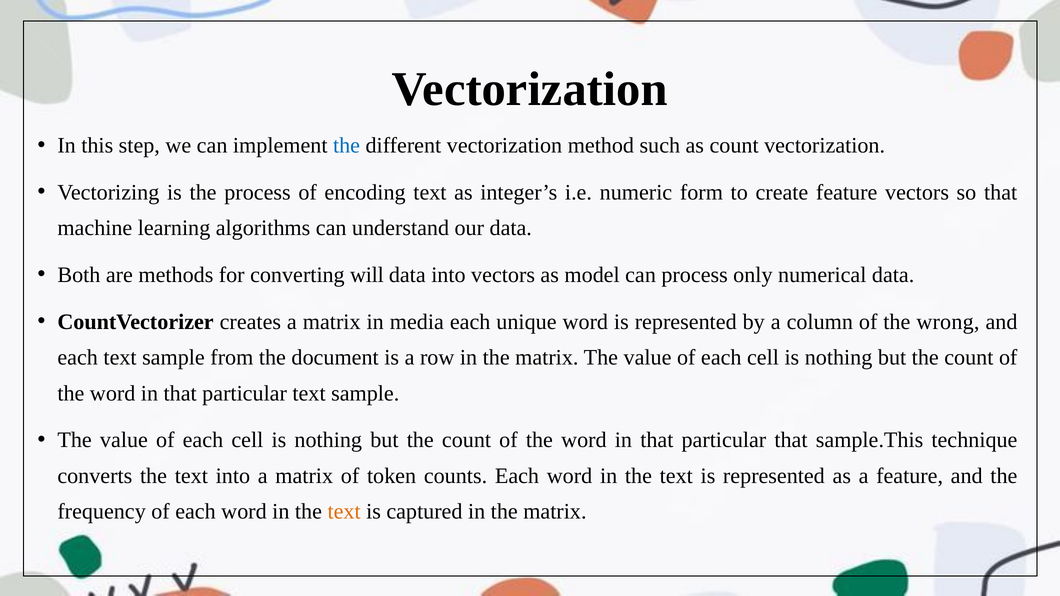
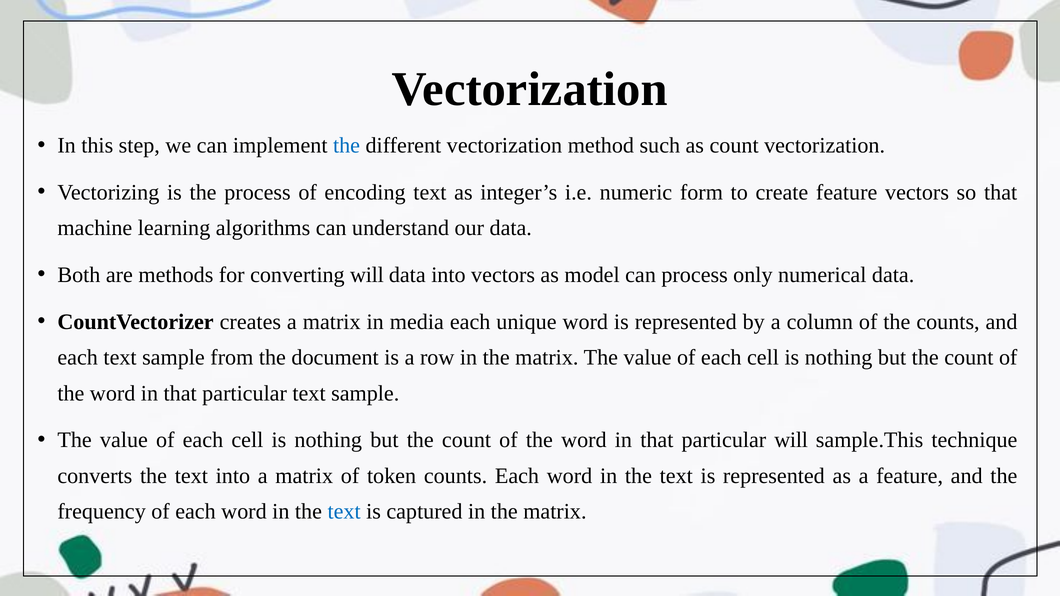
the wrong: wrong -> counts
particular that: that -> will
text at (344, 512) colour: orange -> blue
